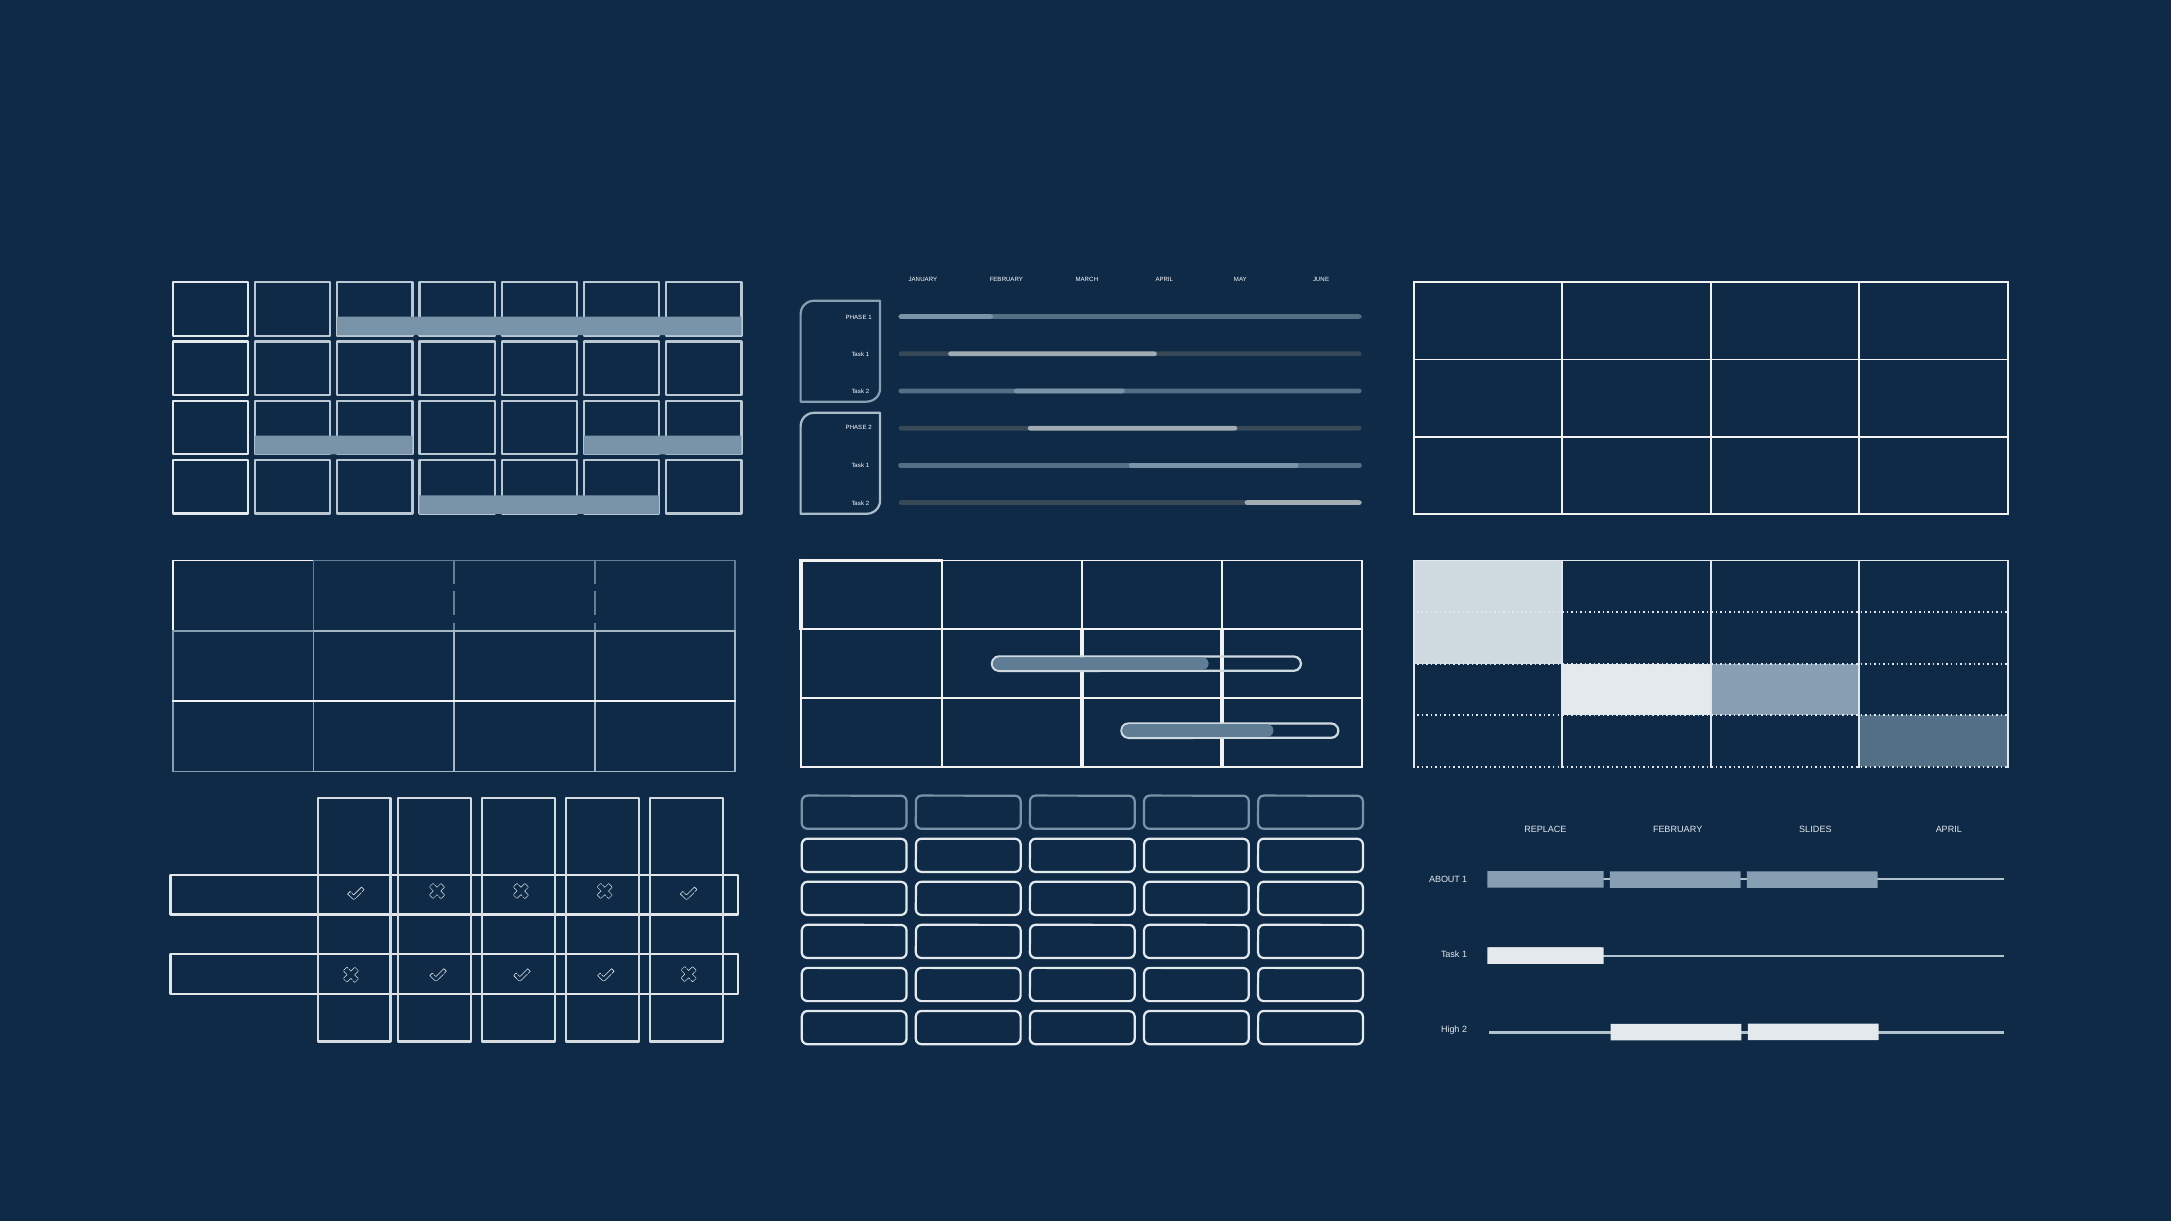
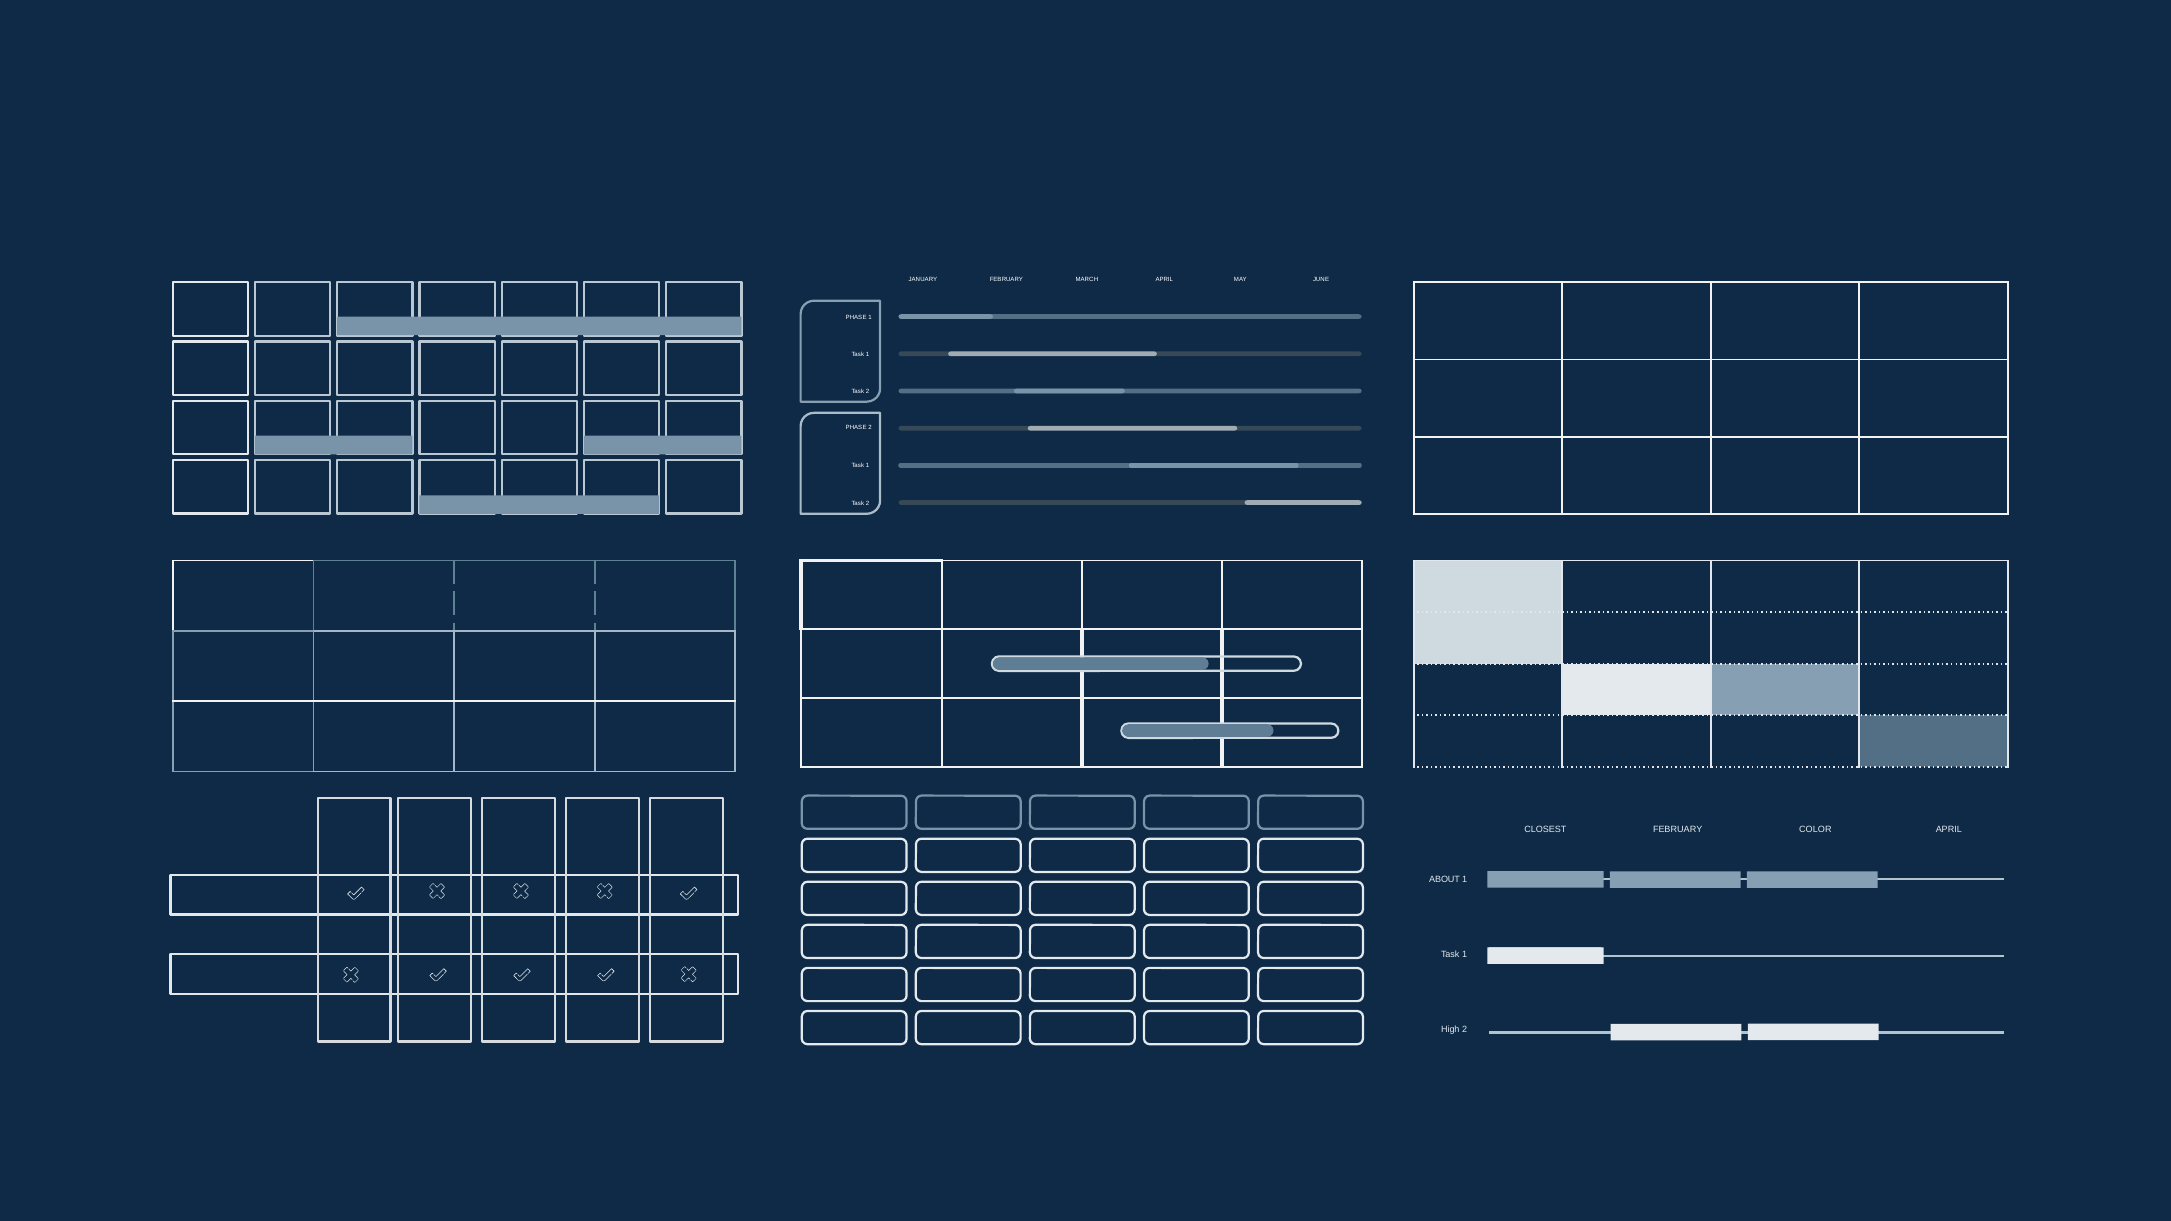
REPLACE: REPLACE -> CLOSEST
SLIDES: SLIDES -> COLOR
